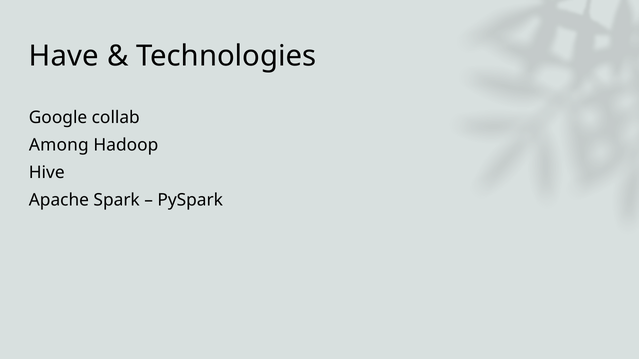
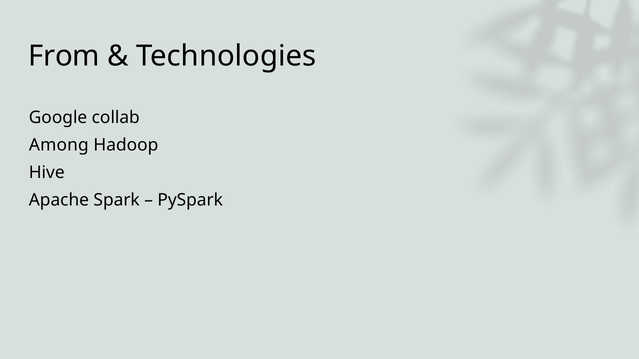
Have: Have -> From
